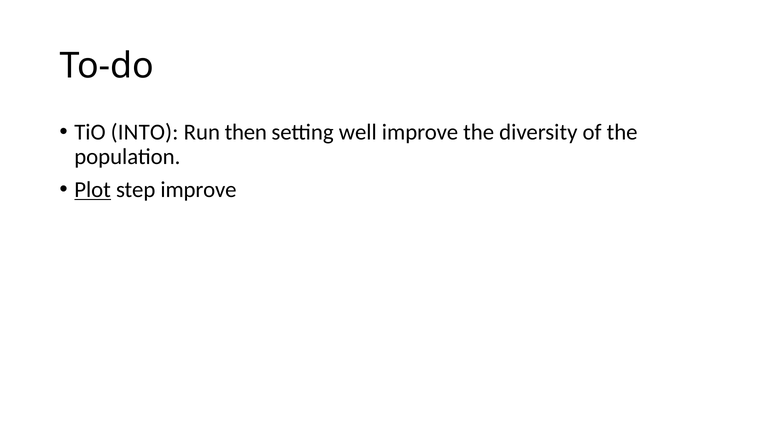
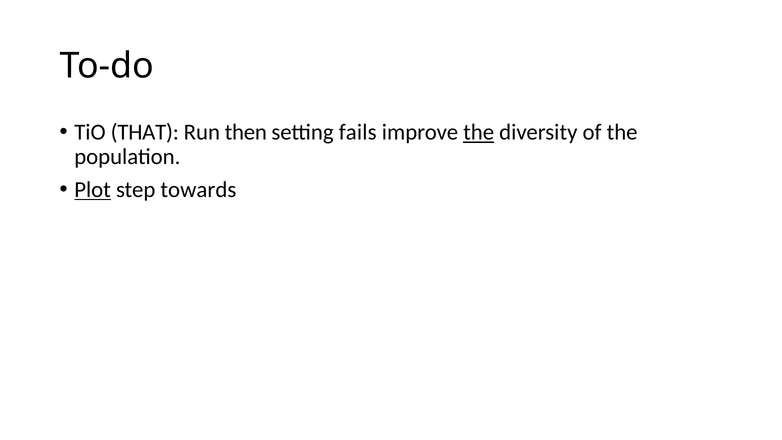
INTO: INTO -> THAT
well: well -> fails
the at (479, 132) underline: none -> present
step improve: improve -> towards
